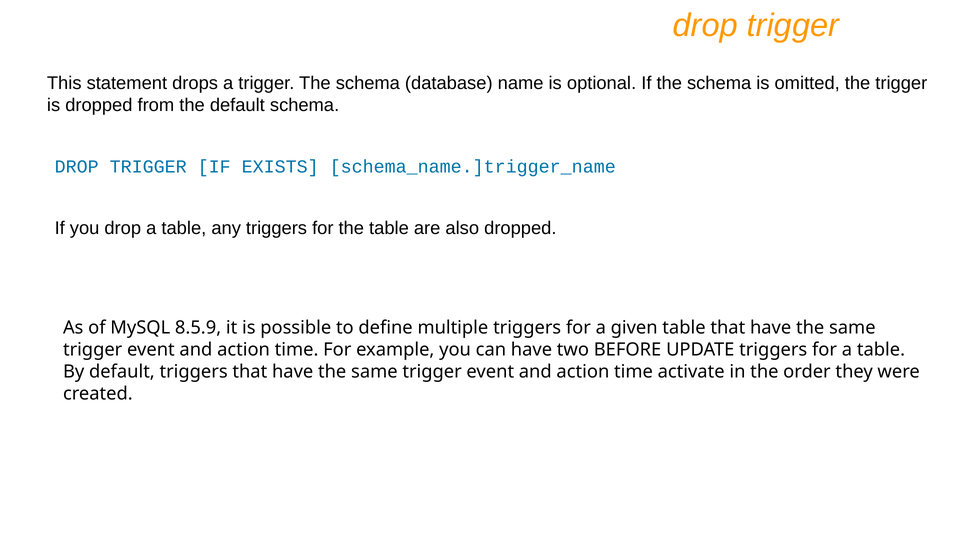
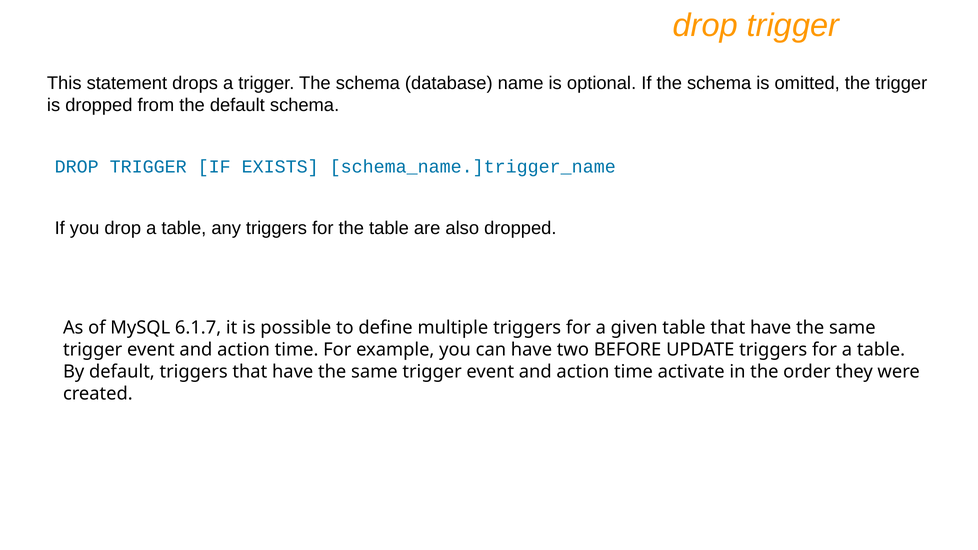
8.5.9: 8.5.9 -> 6.1.7
